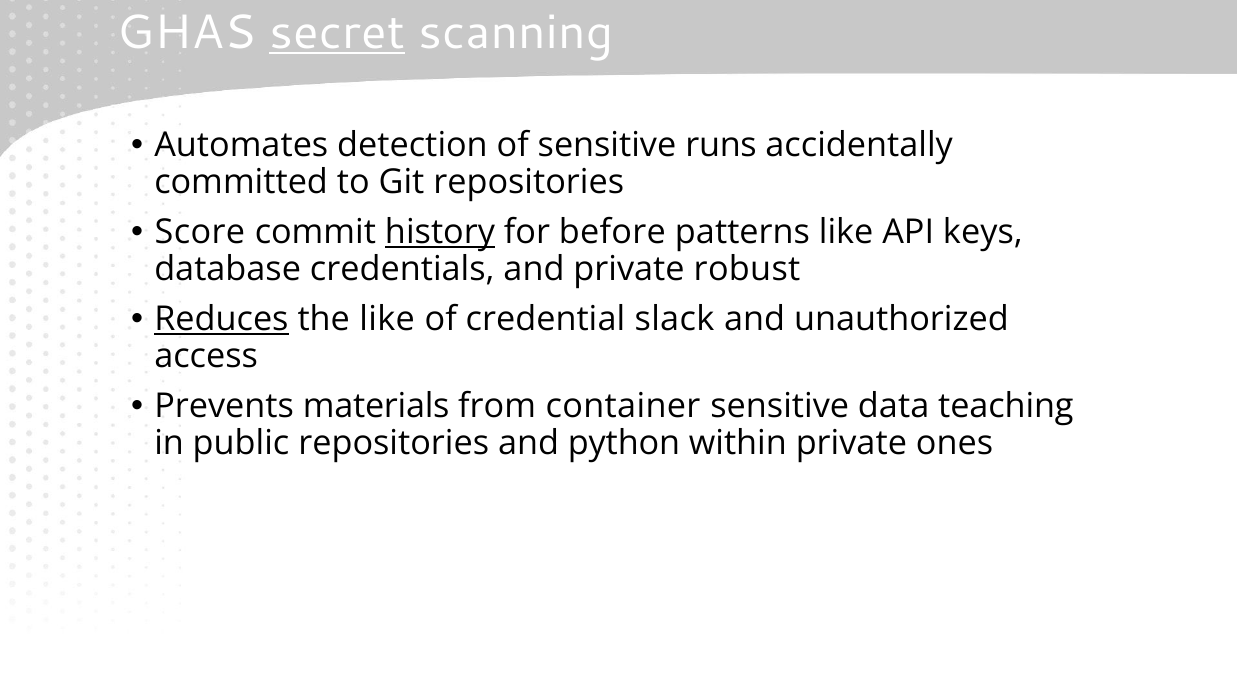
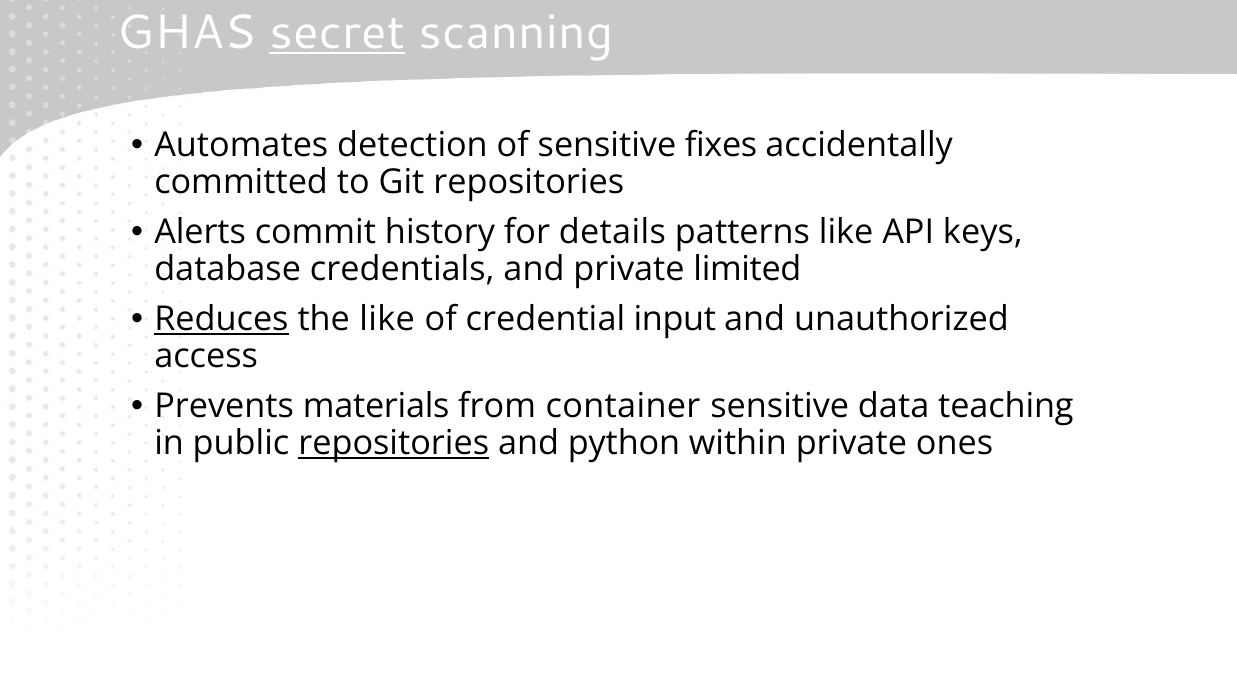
runs: runs -> fixes
Score: Score -> Alerts
history underline: present -> none
before: before -> details
robust: robust -> limited
slack: slack -> input
repositories at (394, 443) underline: none -> present
